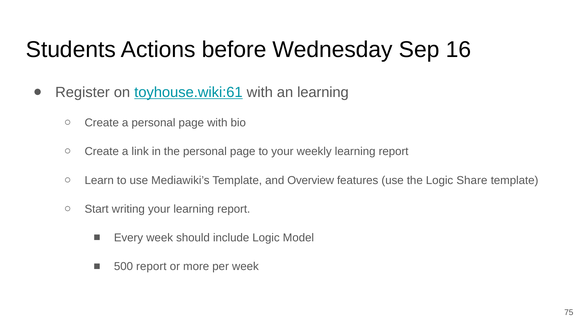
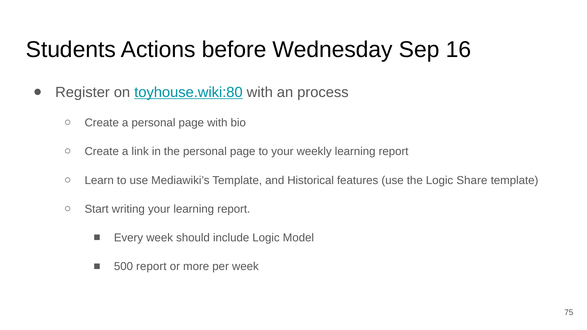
toyhouse.wiki:61: toyhouse.wiki:61 -> toyhouse.wiki:80
an learning: learning -> process
Overview: Overview -> Historical
